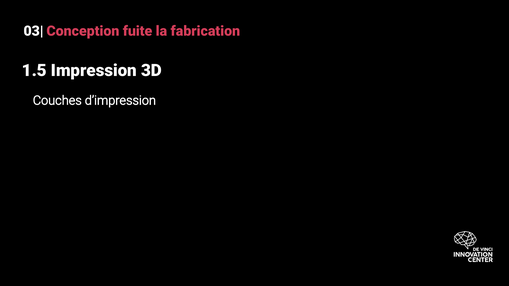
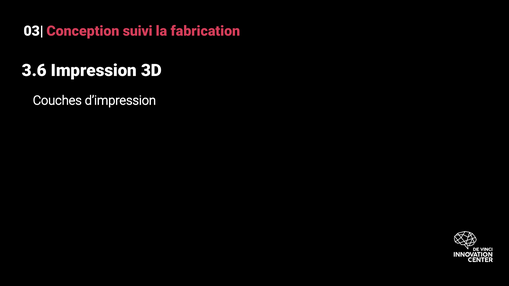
fuite: fuite -> suivi
1.5: 1.5 -> 3.6
